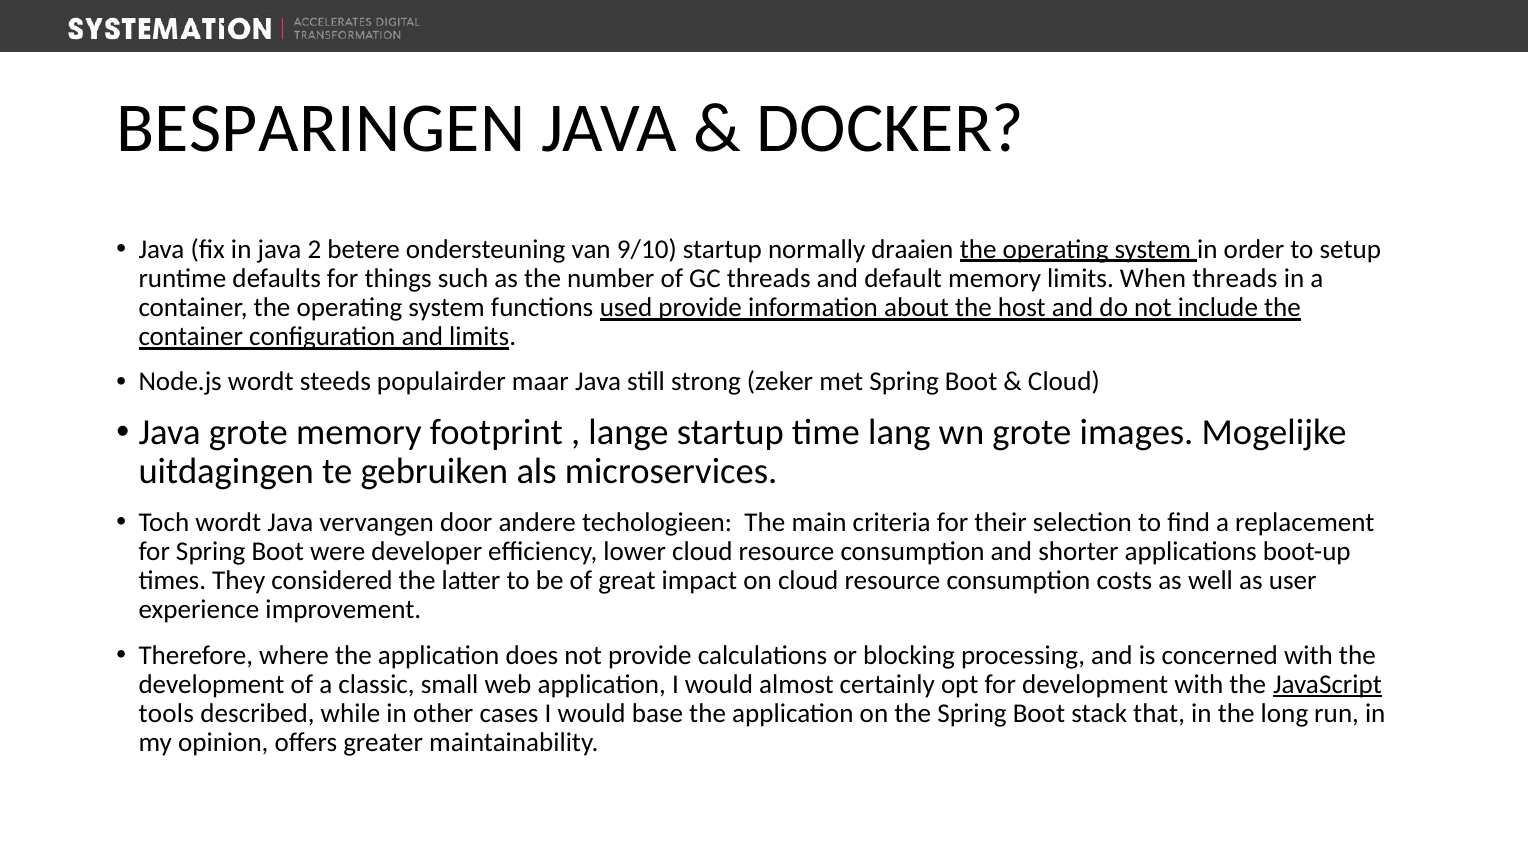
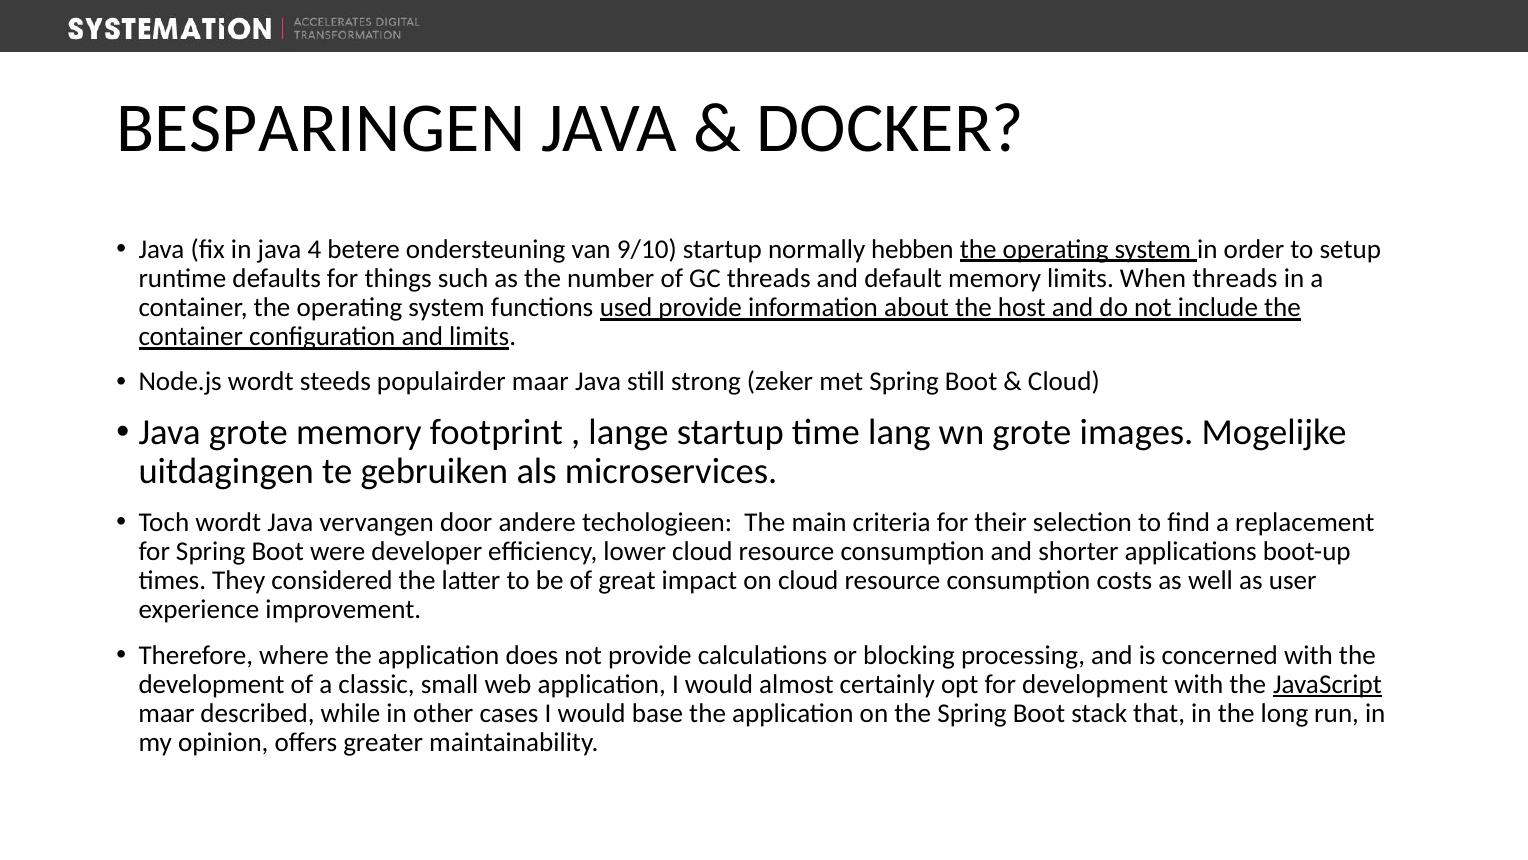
2: 2 -> 4
draaien: draaien -> hebben
tools at (166, 713): tools -> maar
